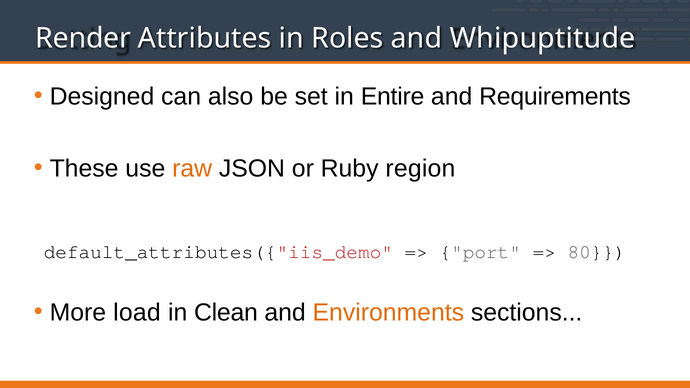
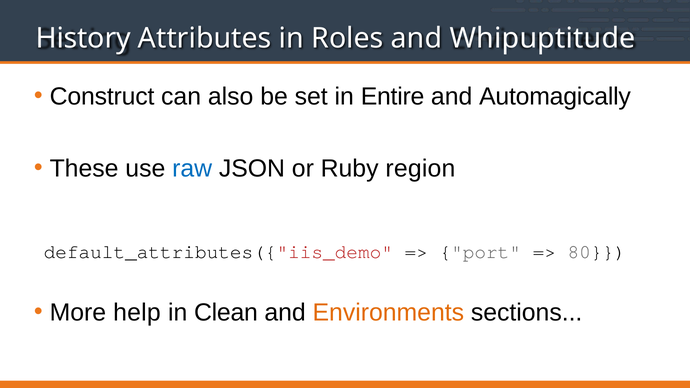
Render: Render -> History
Designed: Designed -> Construct
Requirements: Requirements -> Automagically
raw colour: orange -> blue
load: load -> help
